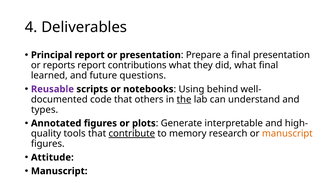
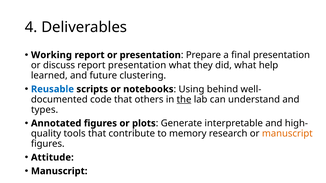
Principal: Principal -> Working
reports: reports -> discuss
report contributions: contributions -> presentation
what final: final -> help
questions: questions -> clustering
Reusable colour: purple -> blue
contribute underline: present -> none
